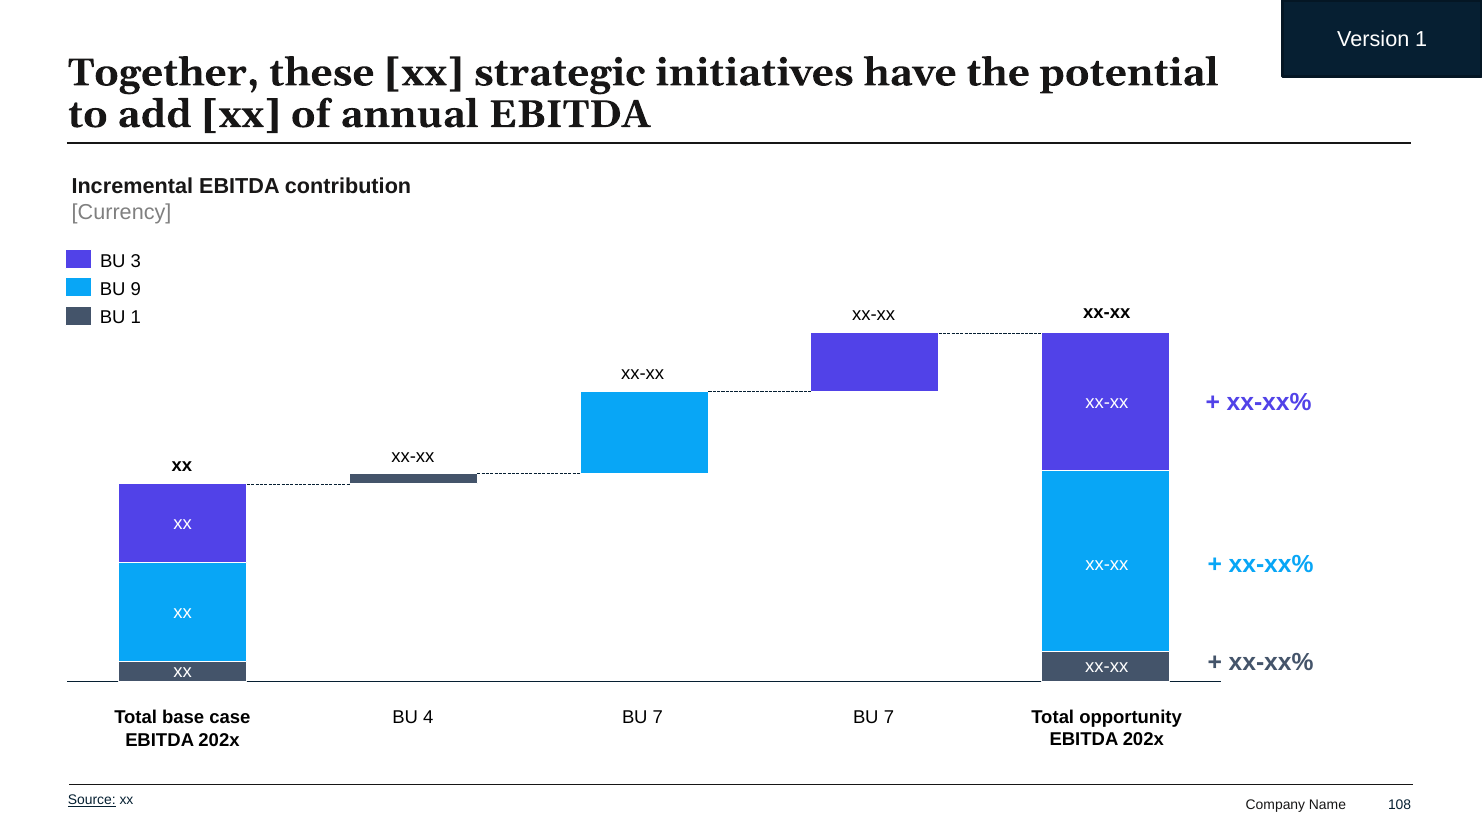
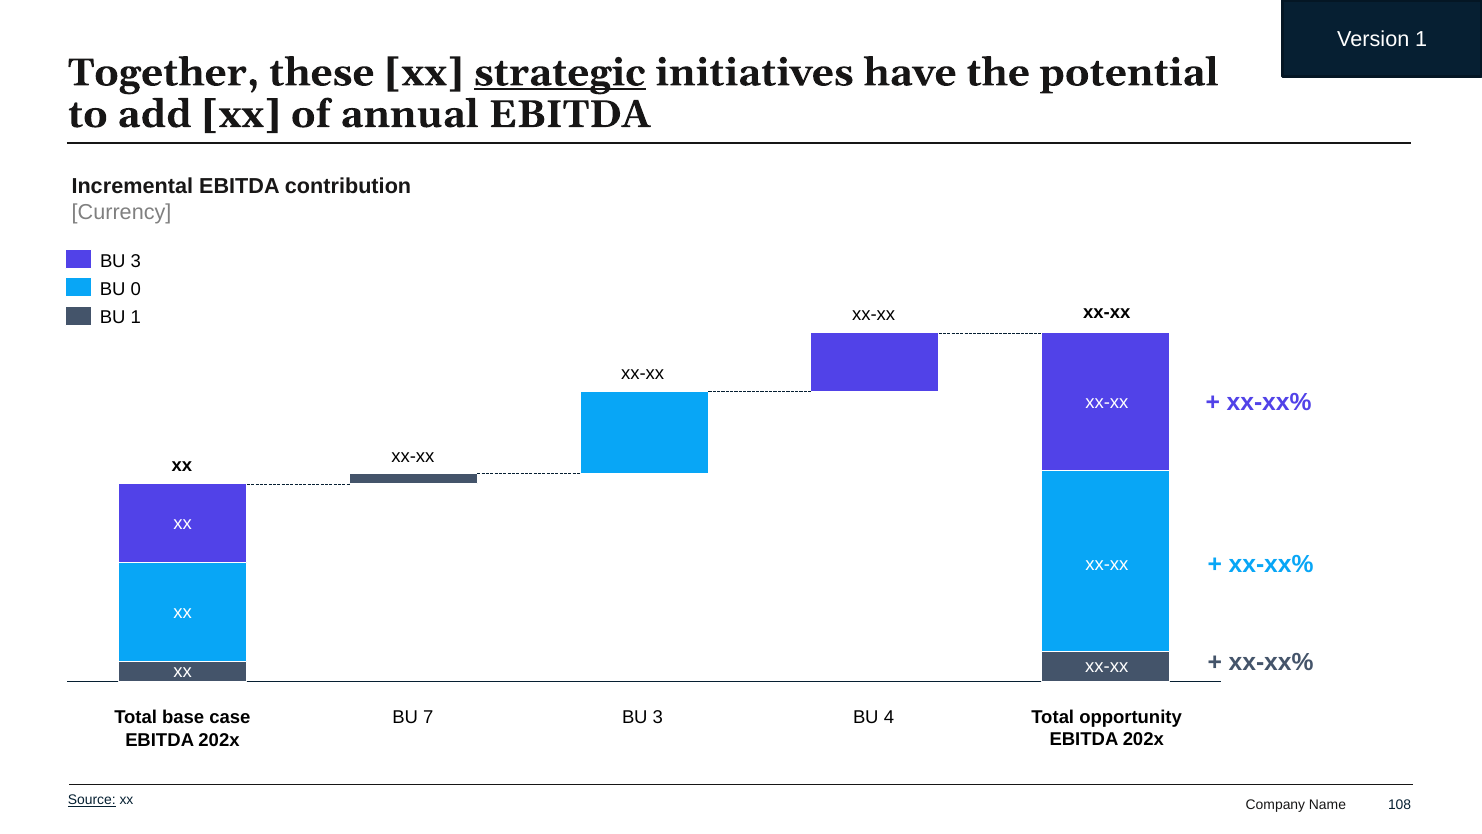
strategic underline: none -> present
9: 9 -> 0
4: 4 -> 7
7 at (658, 717): 7 -> 3
7 at (889, 717): 7 -> 4
